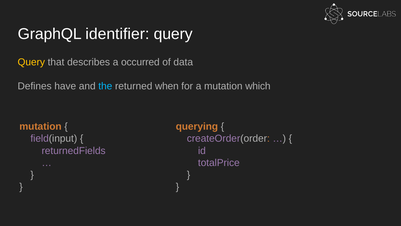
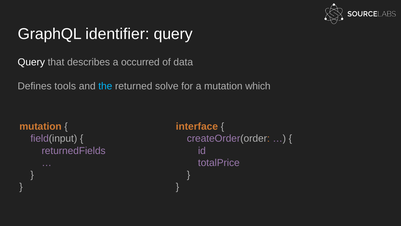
Query at (31, 62) colour: yellow -> white
have: have -> tools
when: when -> solve
querying: querying -> interface
